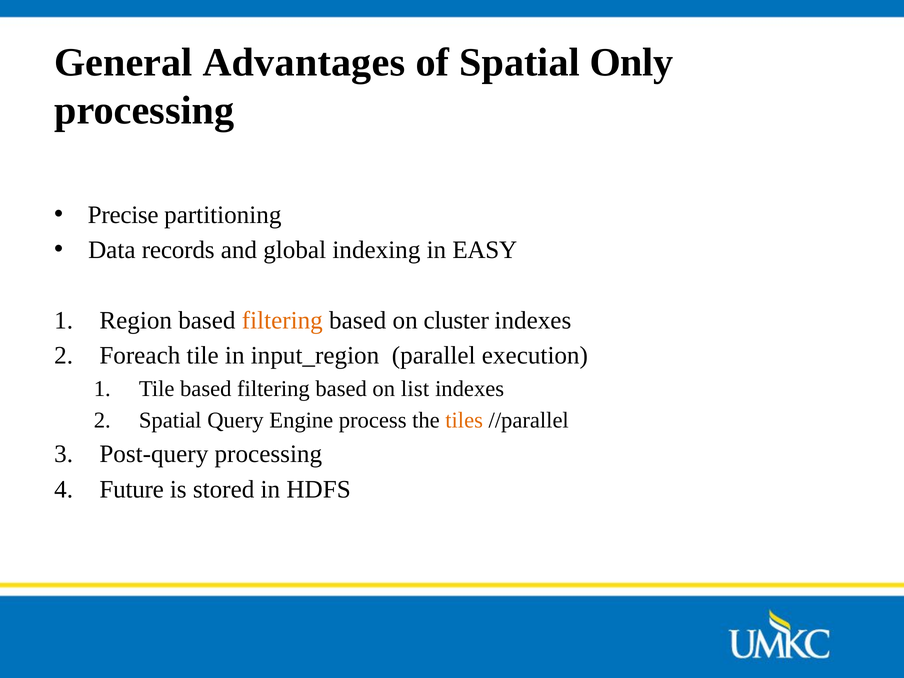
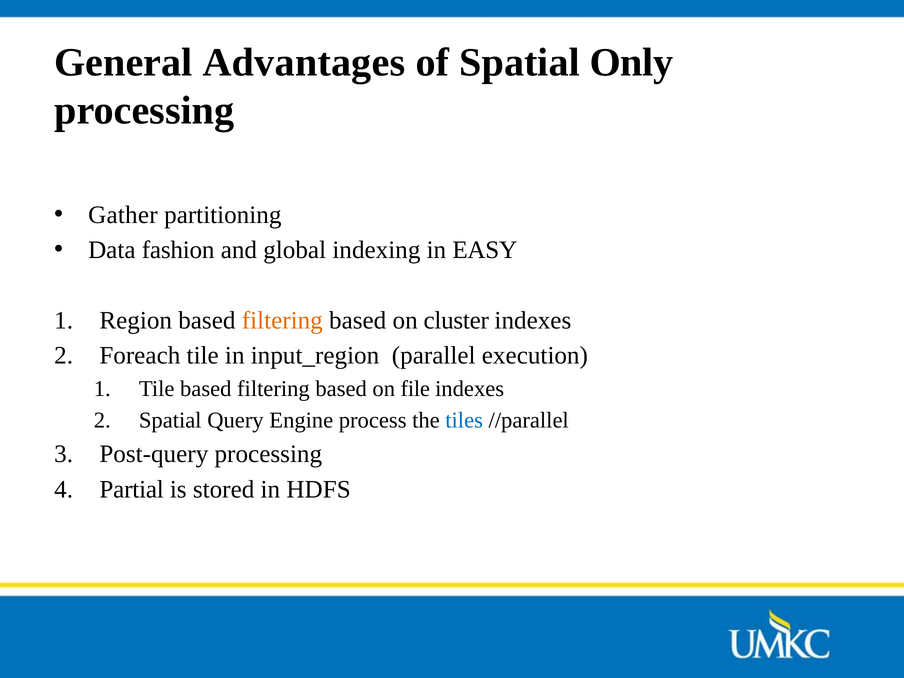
Precise: Precise -> Gather
records: records -> fashion
list: list -> file
tiles colour: orange -> blue
Future: Future -> Partial
